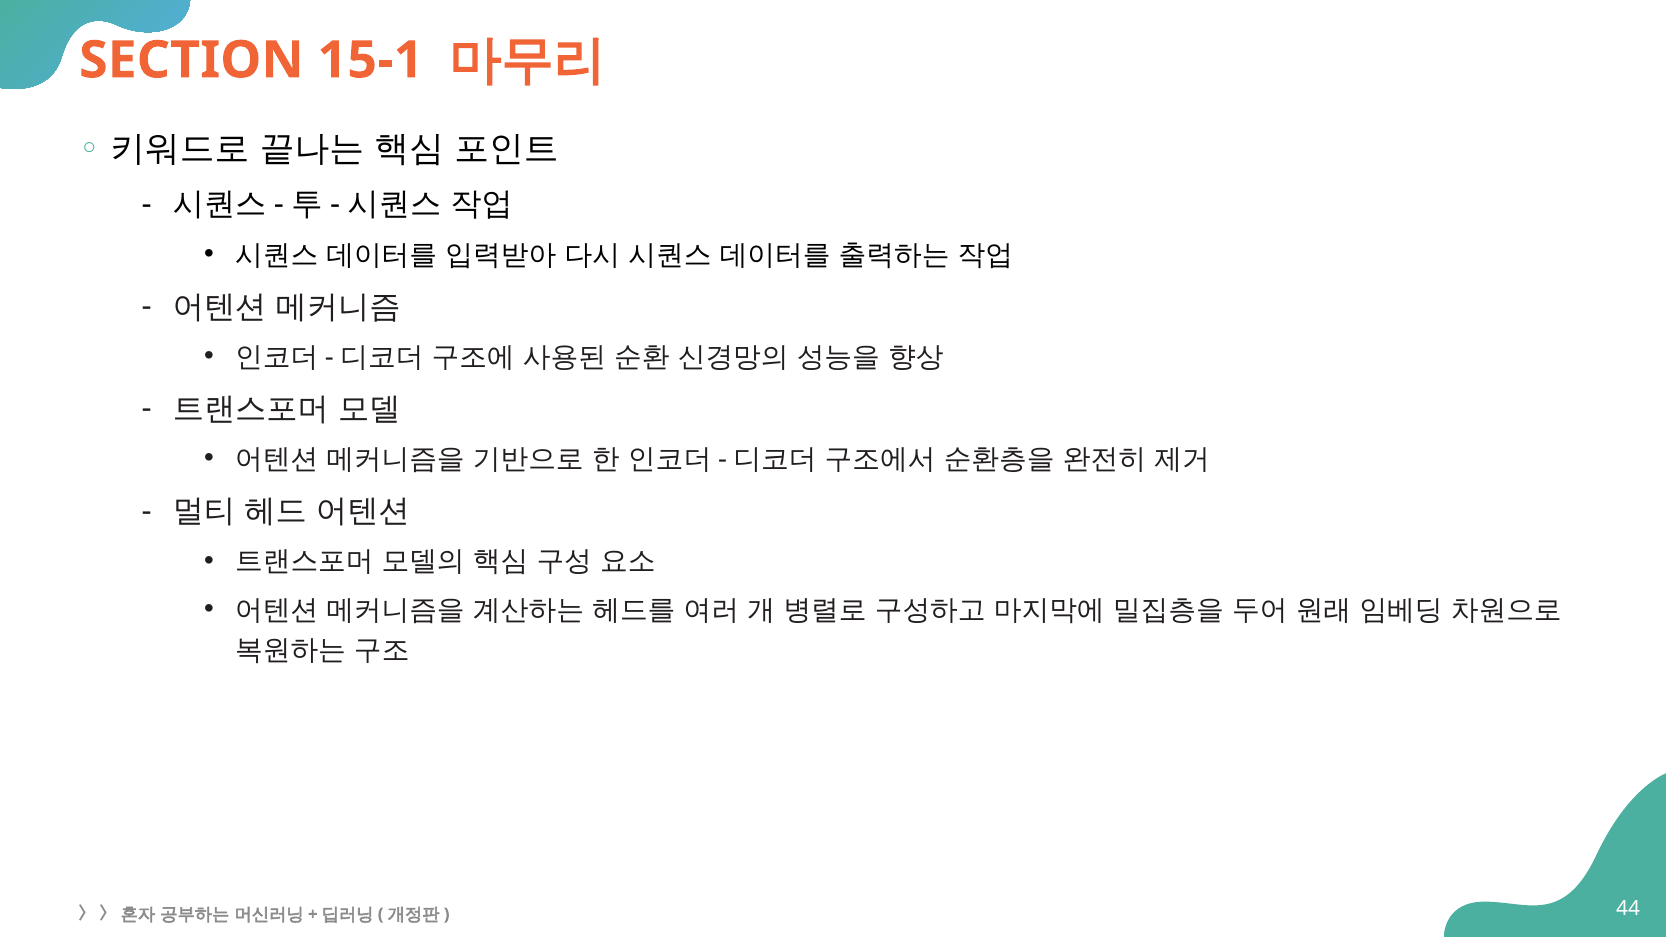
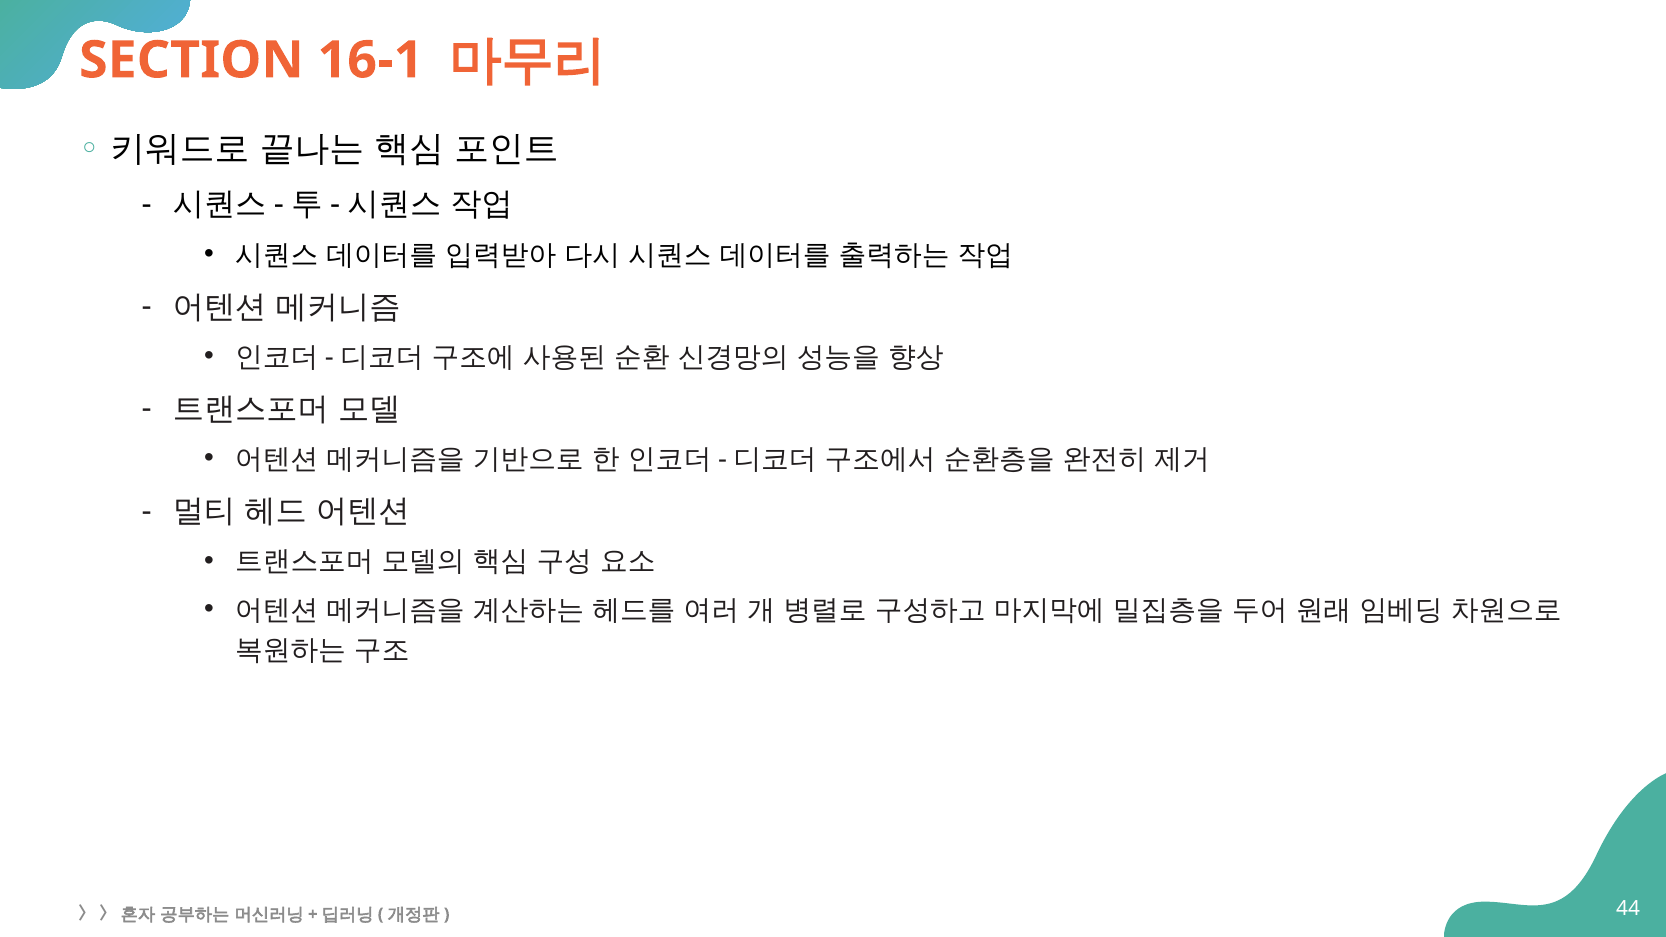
15-1: 15-1 -> 16-1
